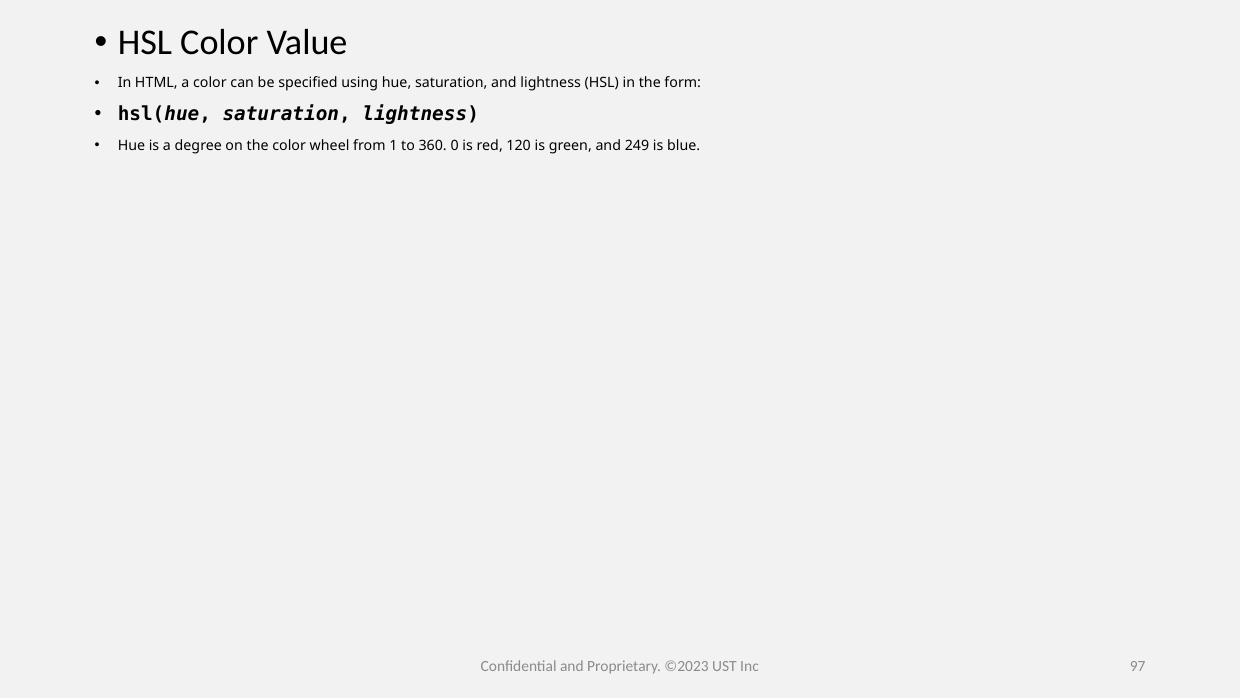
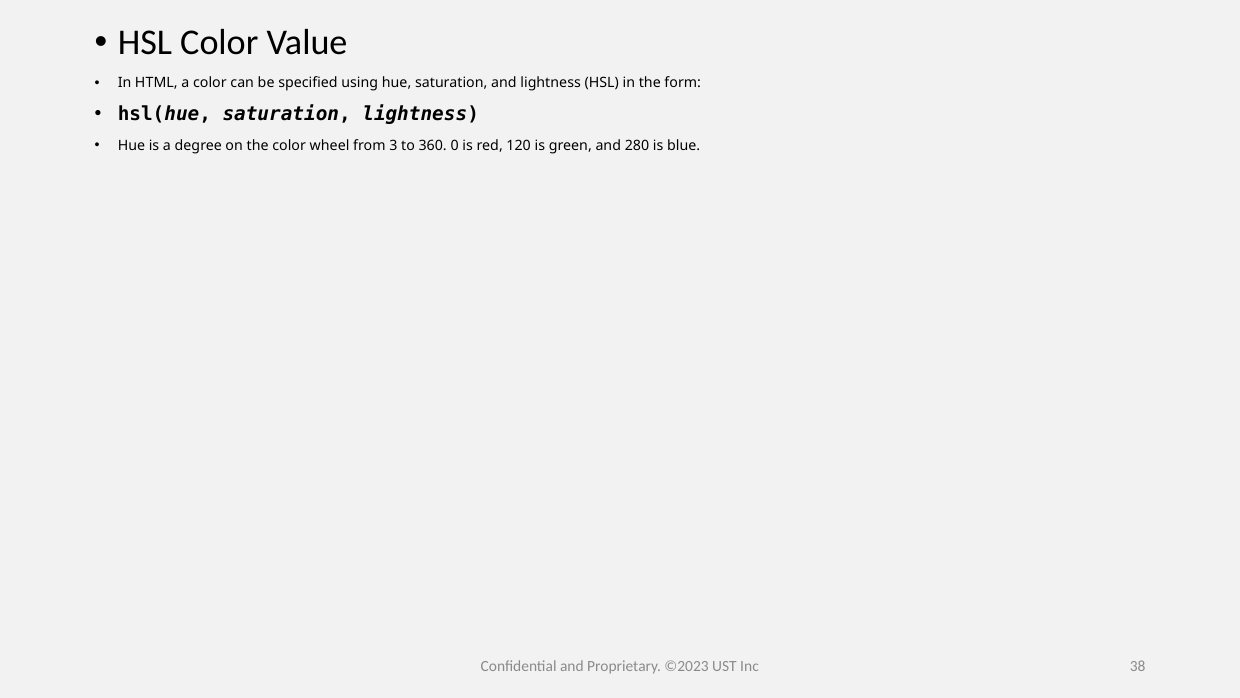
1: 1 -> 3
249: 249 -> 280
97: 97 -> 38
